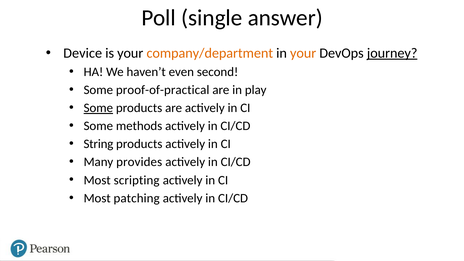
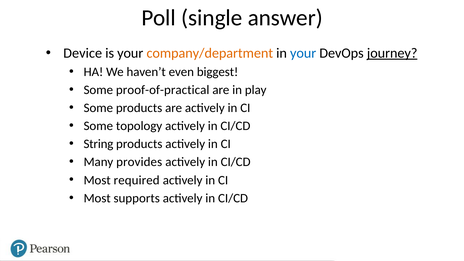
your at (303, 53) colour: orange -> blue
second: second -> biggest
Some at (98, 108) underline: present -> none
methods: methods -> topology
scripting: scripting -> required
patching: patching -> supports
